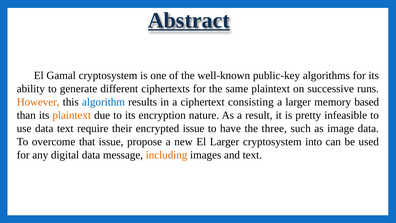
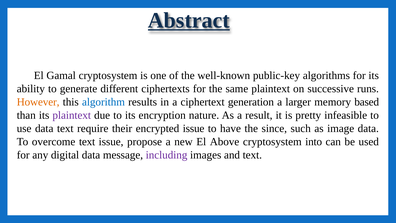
consisting: consisting -> generation
plaintext at (72, 115) colour: orange -> purple
three: three -> since
overcome that: that -> text
El Larger: Larger -> Above
including colour: orange -> purple
